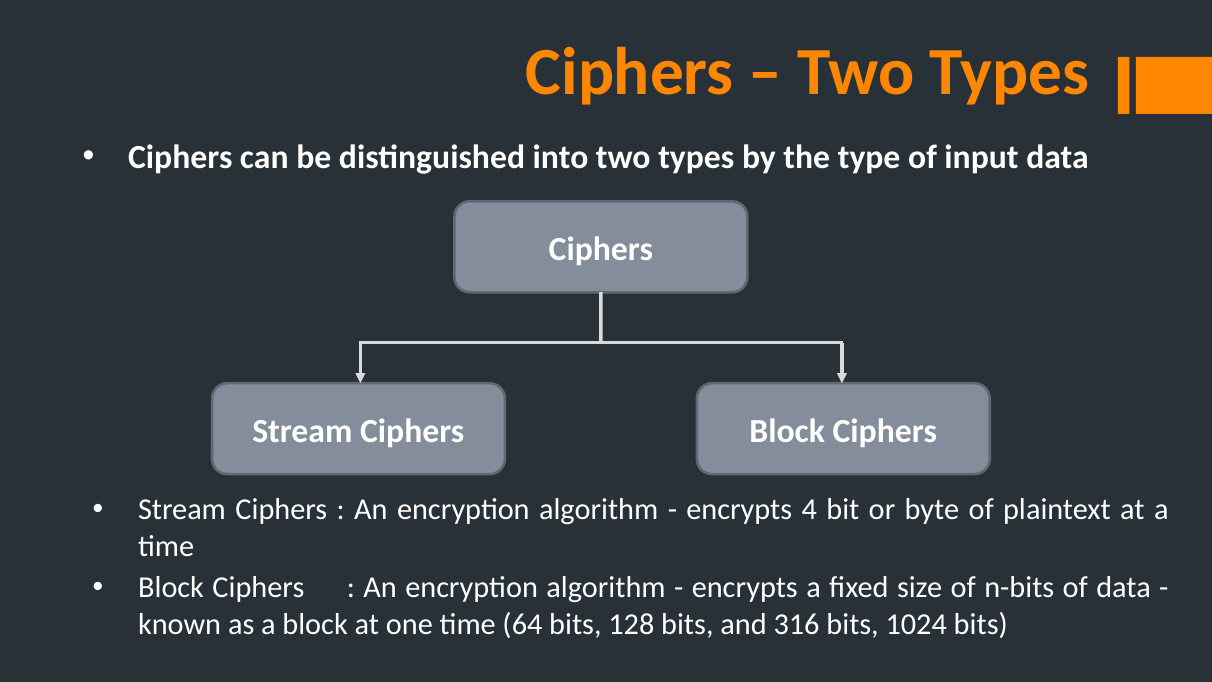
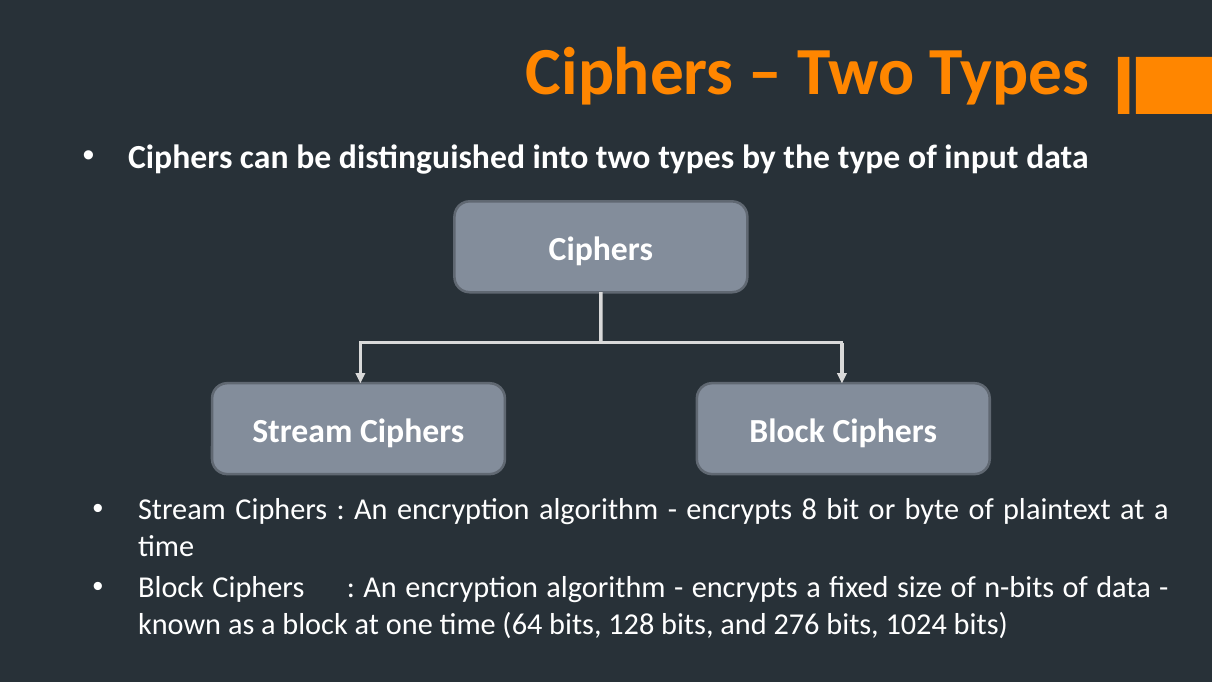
4: 4 -> 8
316: 316 -> 276
